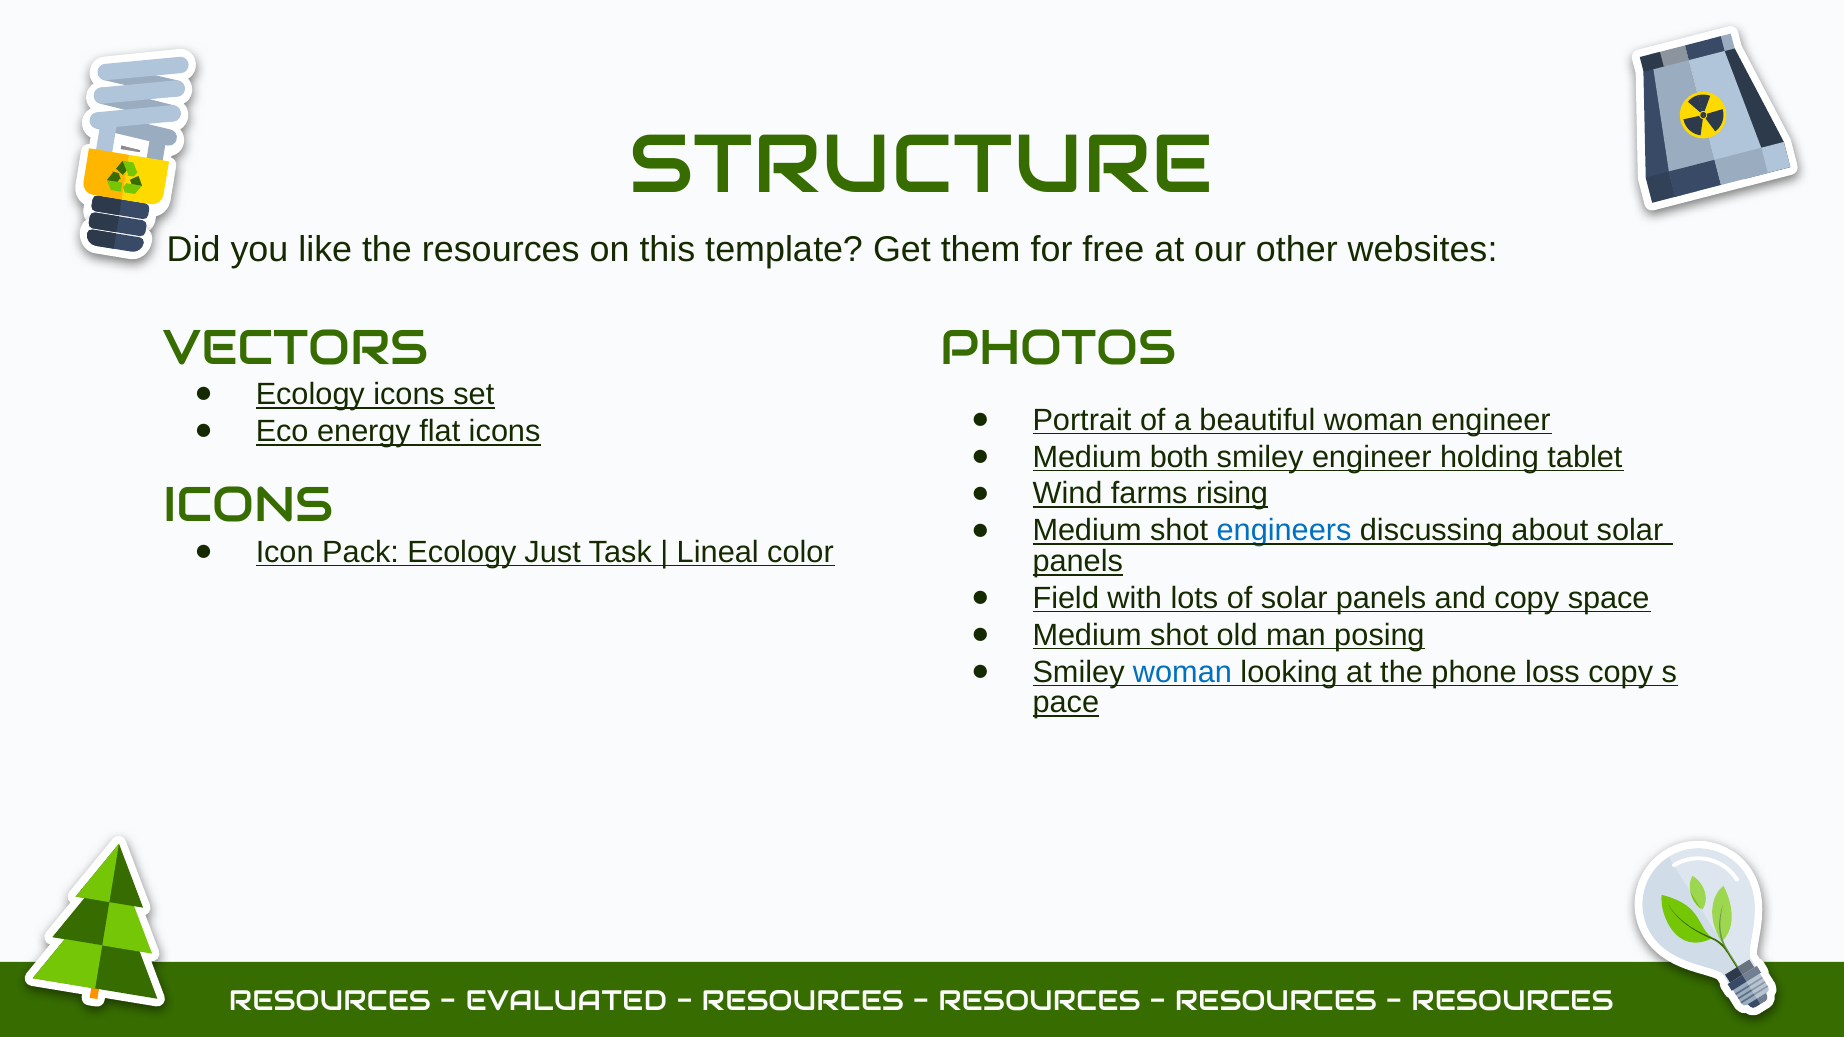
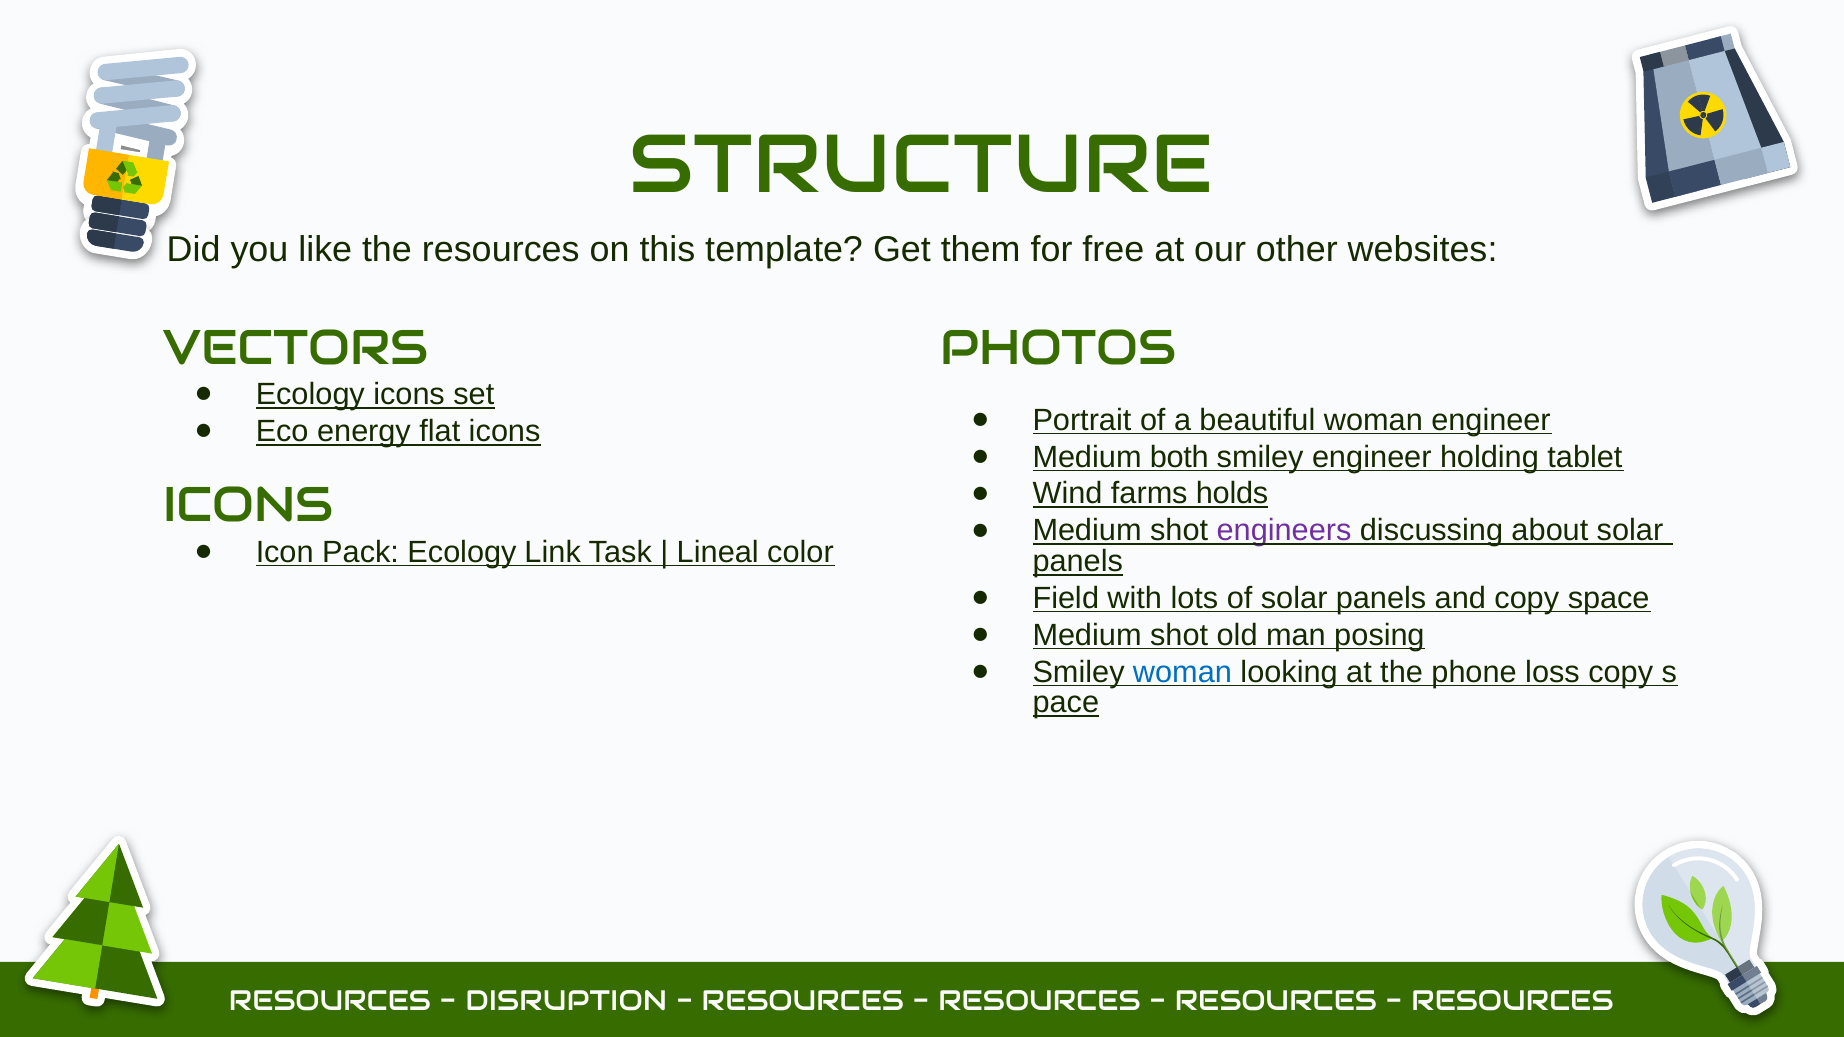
rising: rising -> holds
engineers colour: blue -> purple
Just: Just -> Link
EVALUATED: EVALUATED -> DISRUPTION
